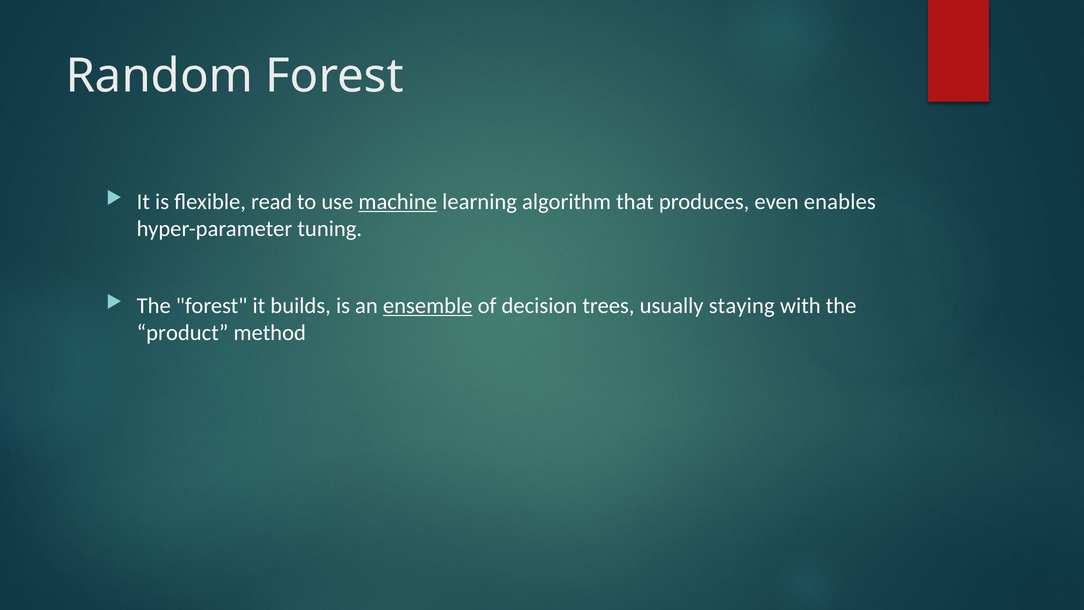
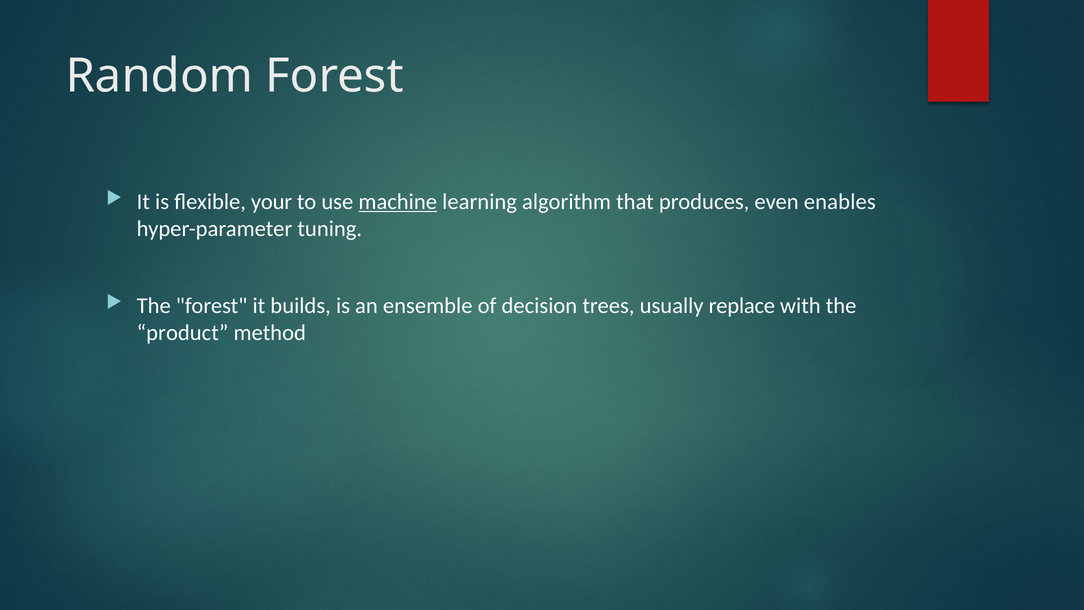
read: read -> your
ensemble underline: present -> none
staying: staying -> replace
